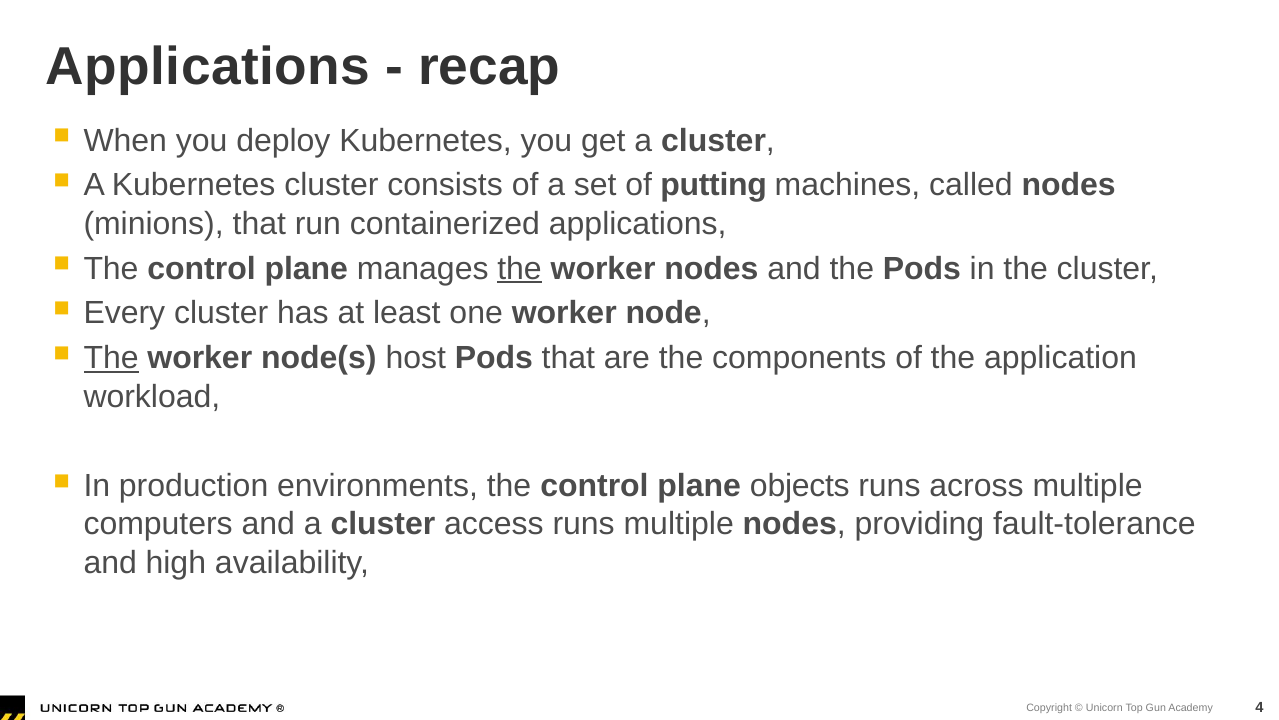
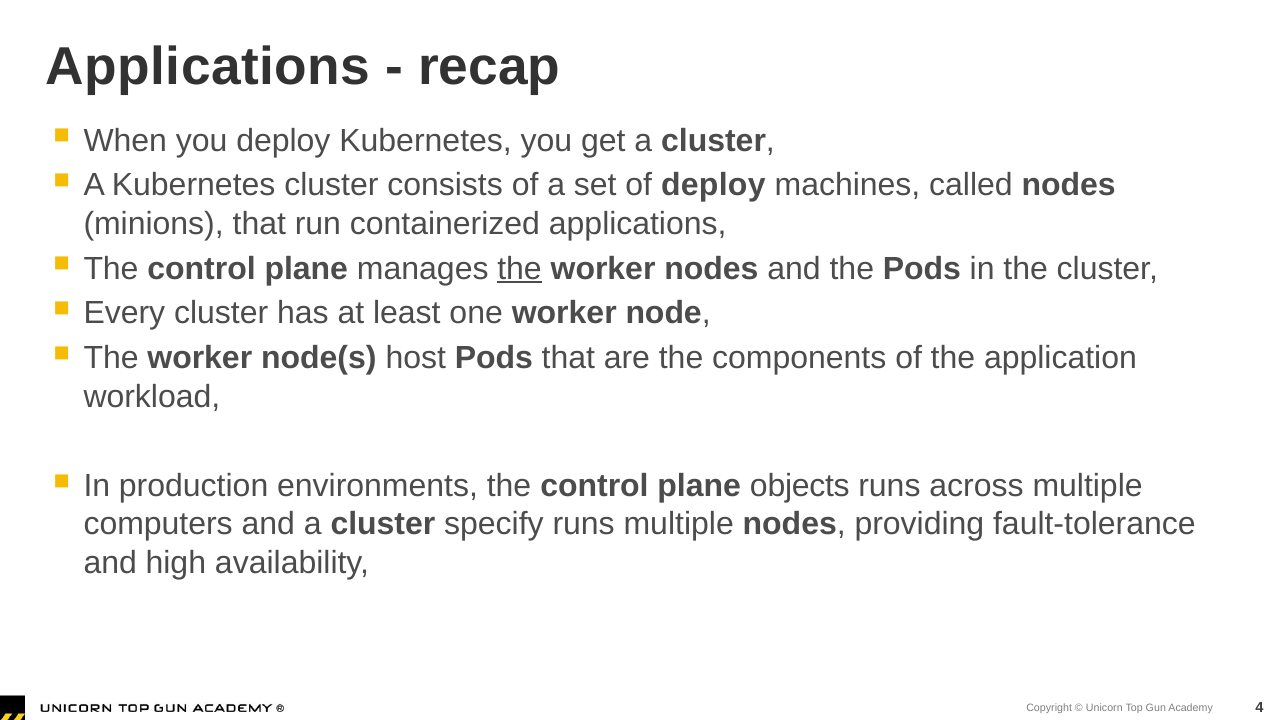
of putting: putting -> deploy
The at (111, 358) underline: present -> none
access: access -> specify
